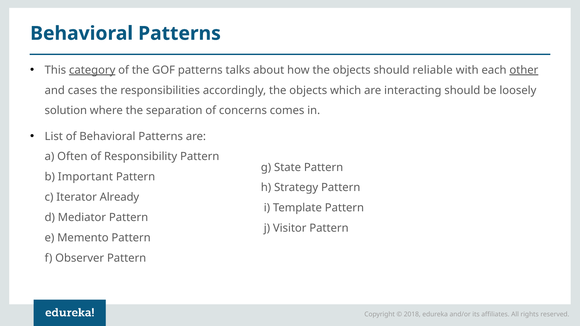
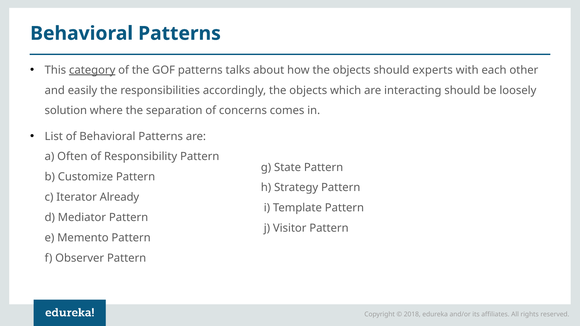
reliable: reliable -> experts
other underline: present -> none
cases: cases -> easily
Important: Important -> Customize
